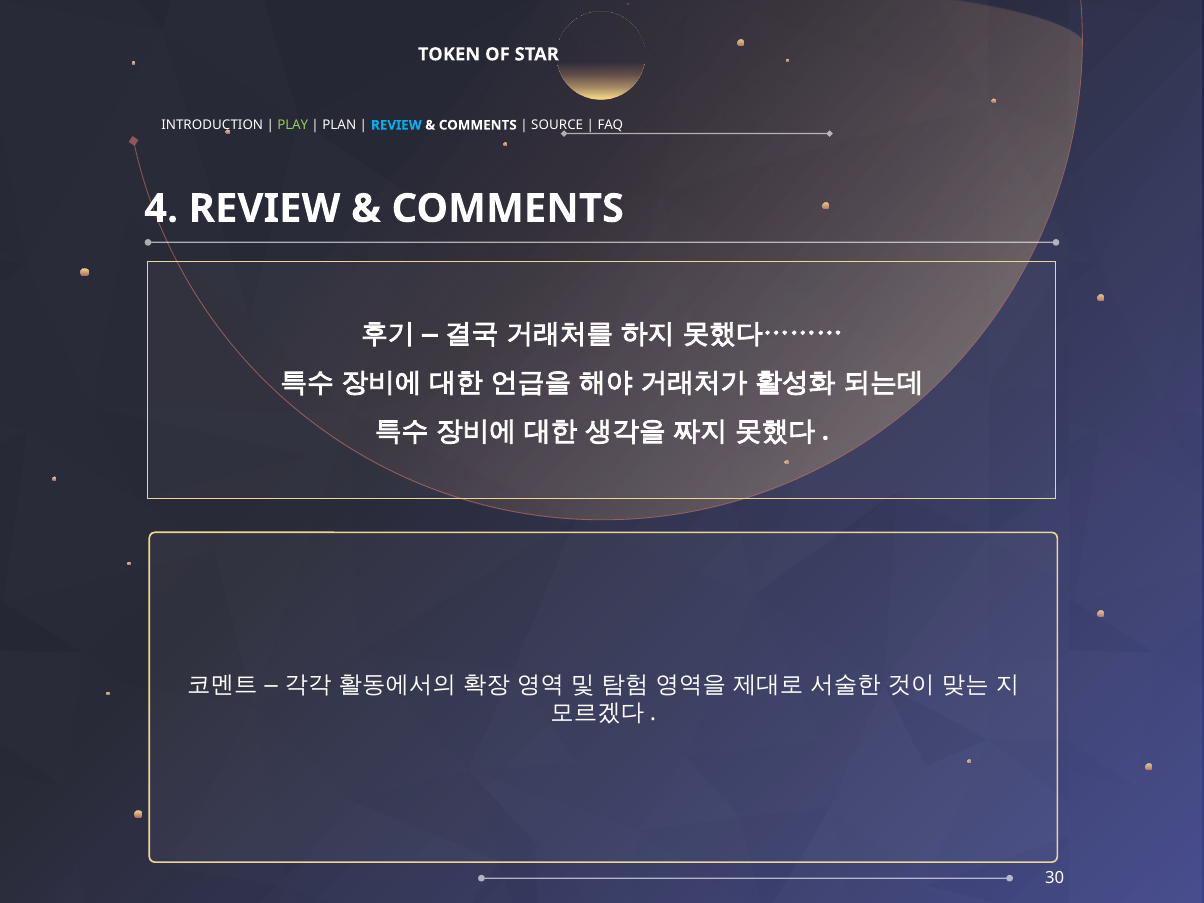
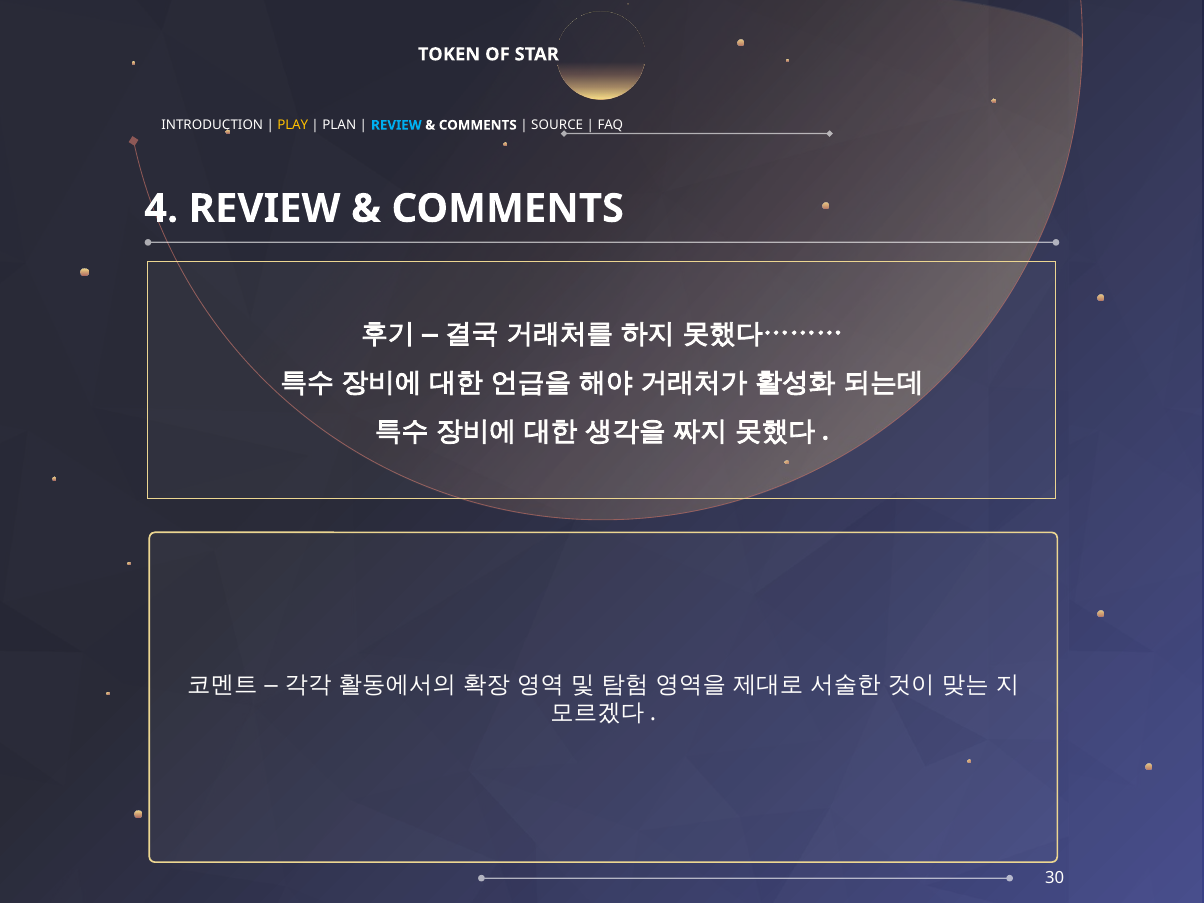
PLAY colour: light green -> yellow
